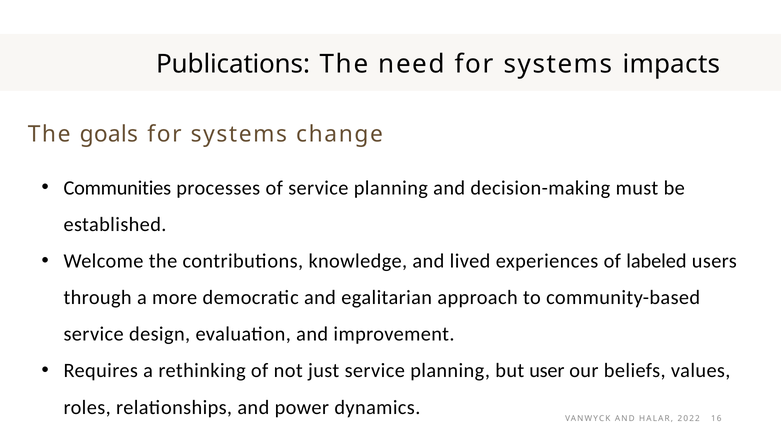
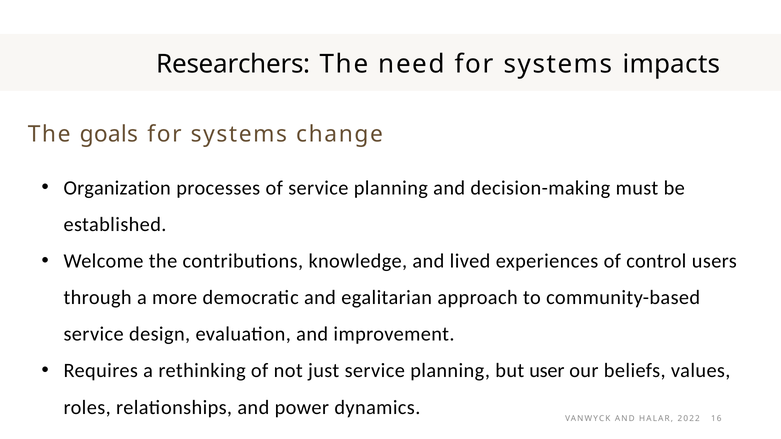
Publications: Publications -> Researchers
Communities: Communities -> Organization
labeled: labeled -> control
